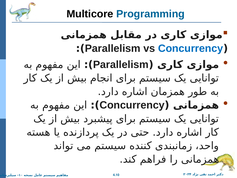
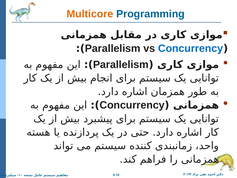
Multicore colour: black -> orange
